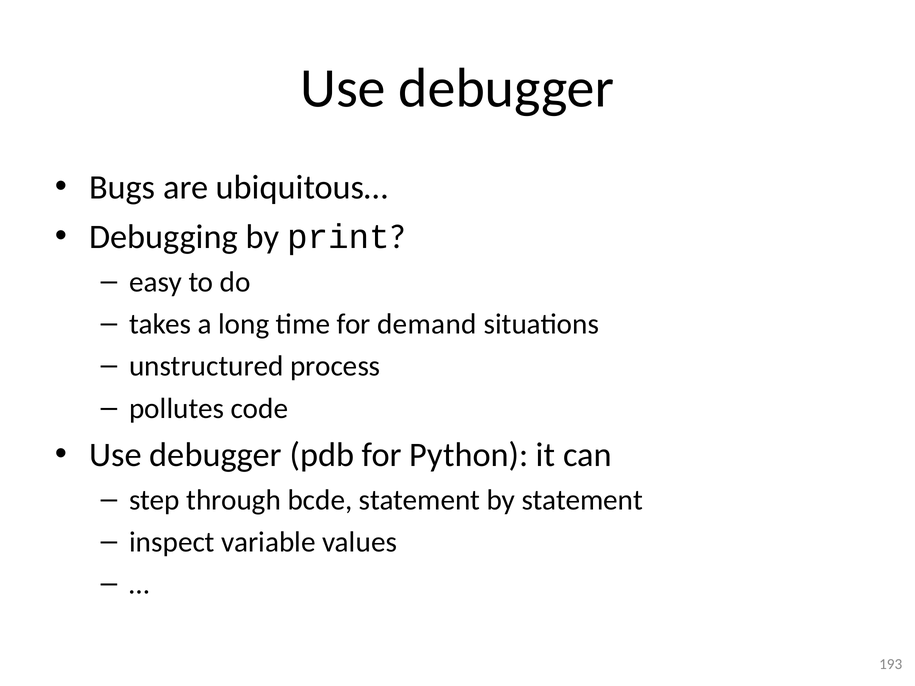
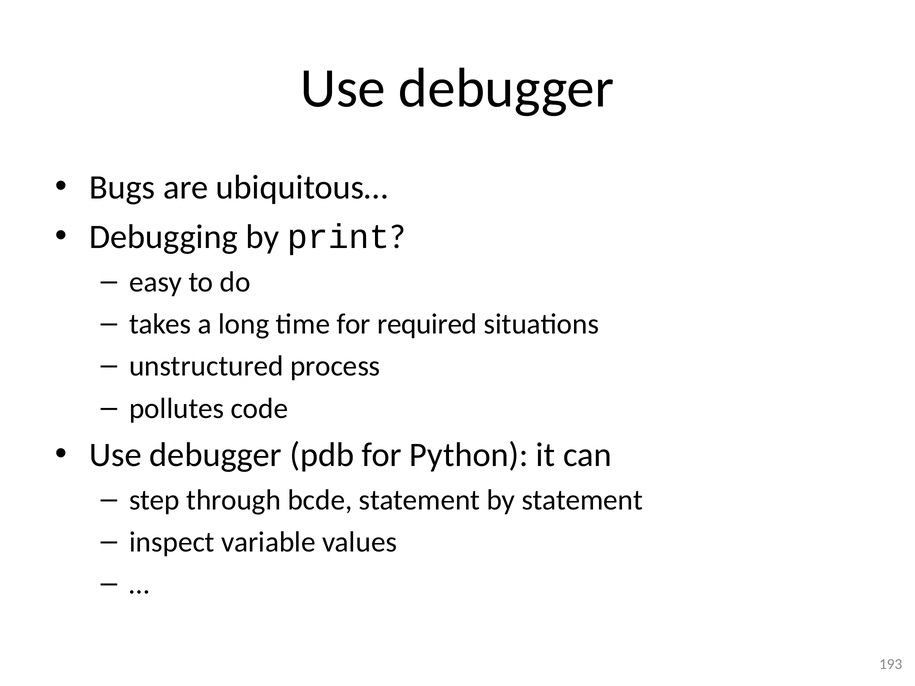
demand: demand -> required
